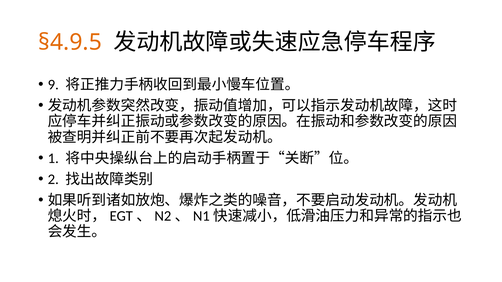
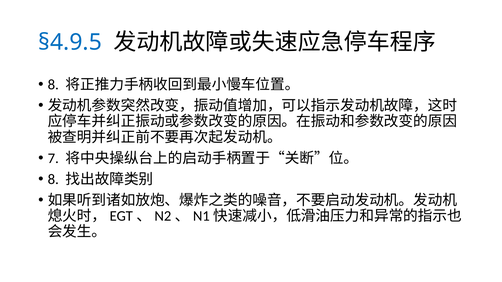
§4.9.5 colour: orange -> blue
9 at (53, 85): 9 -> 8
1: 1 -> 7
2 at (53, 179): 2 -> 8
